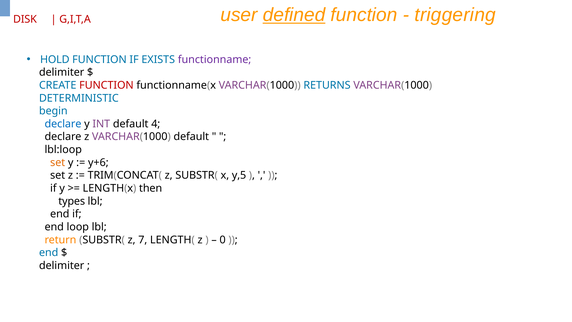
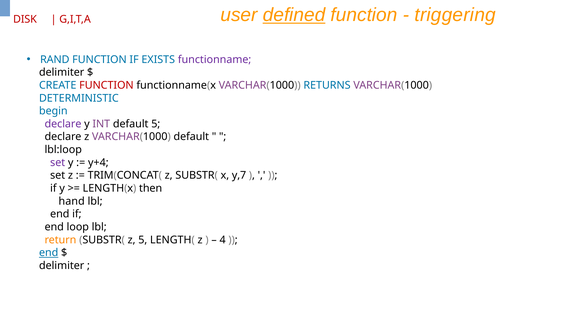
HOLD: HOLD -> RAND
declare at (63, 124) colour: blue -> purple
default 4: 4 -> 5
set at (58, 162) colour: orange -> purple
y+6: y+6 -> y+4
y,5: y,5 -> y,7
types: types -> hand
z 7: 7 -> 5
0: 0 -> 4
end at (49, 252) underline: none -> present
